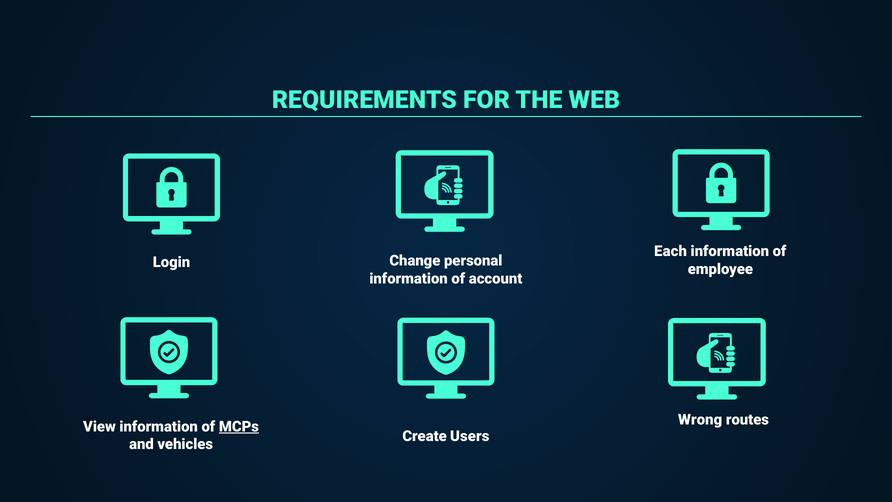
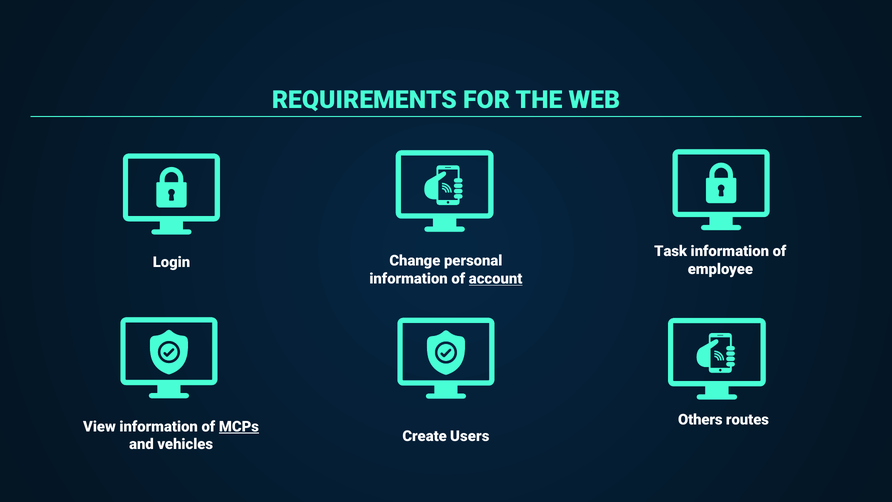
Each: Each -> Task
account underline: none -> present
Wrong: Wrong -> Others
